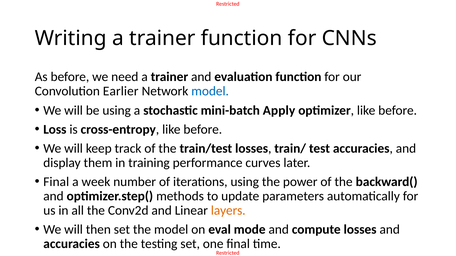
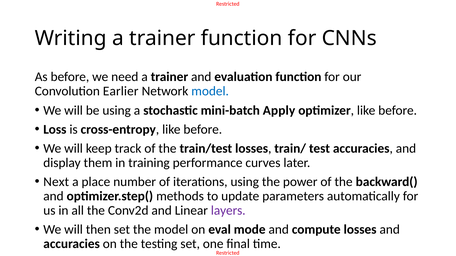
Final at (56, 182): Final -> Next
week: week -> place
layers colour: orange -> purple
